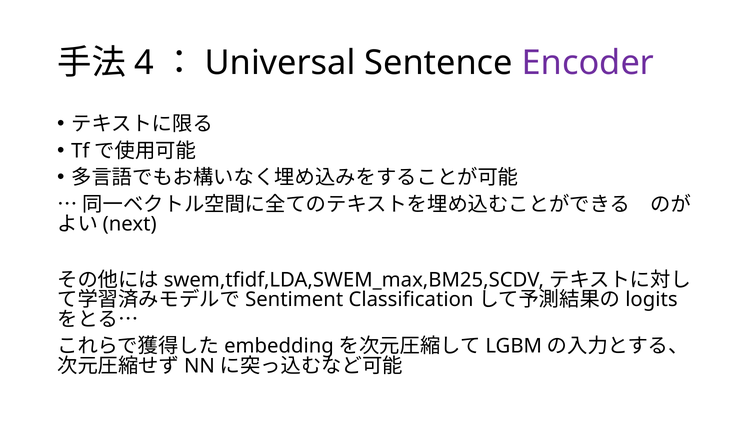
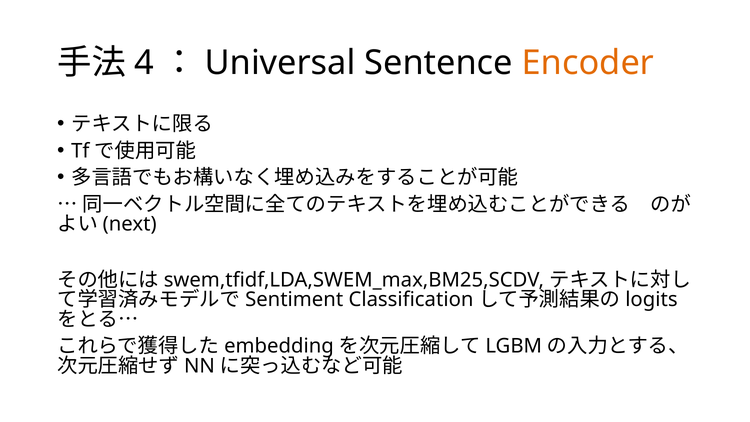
Encoder colour: purple -> orange
